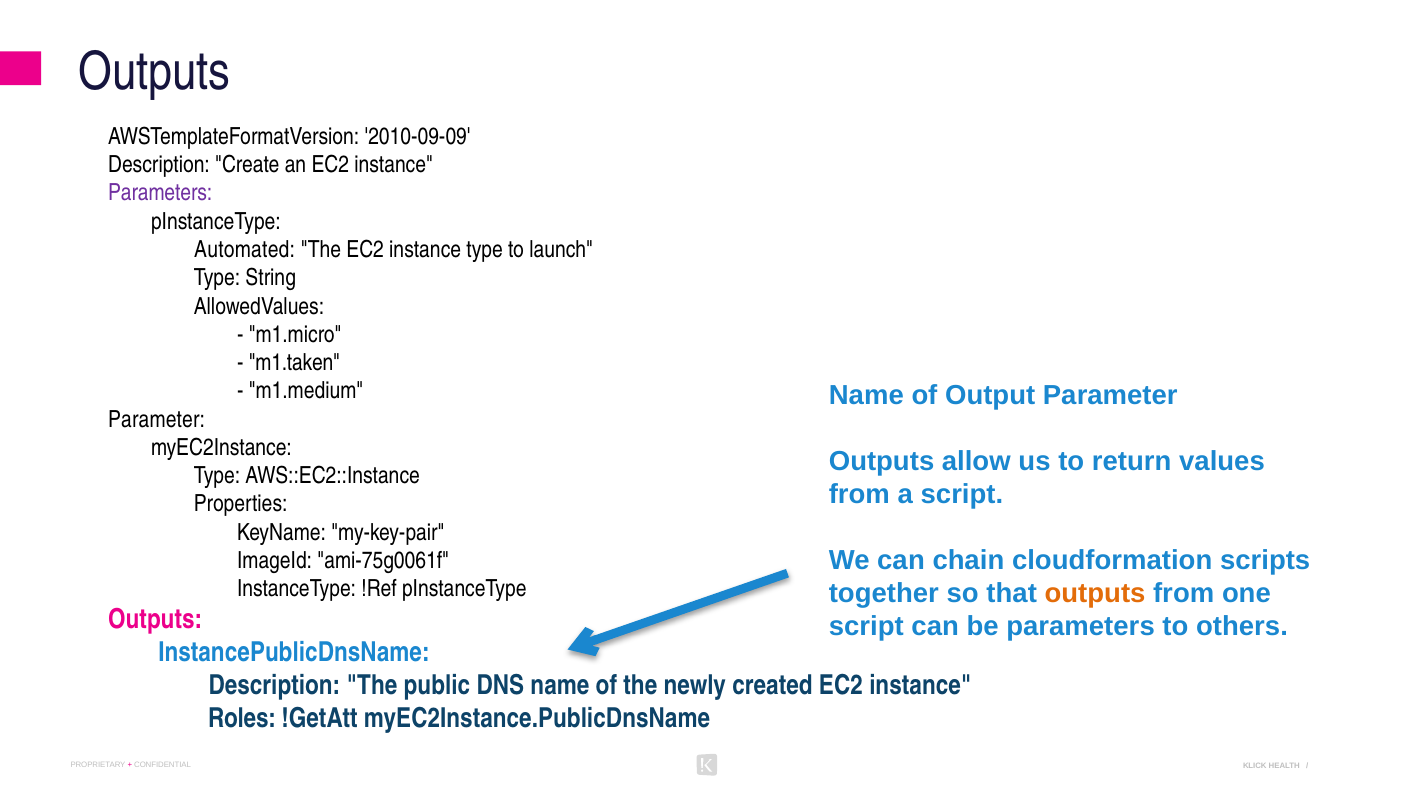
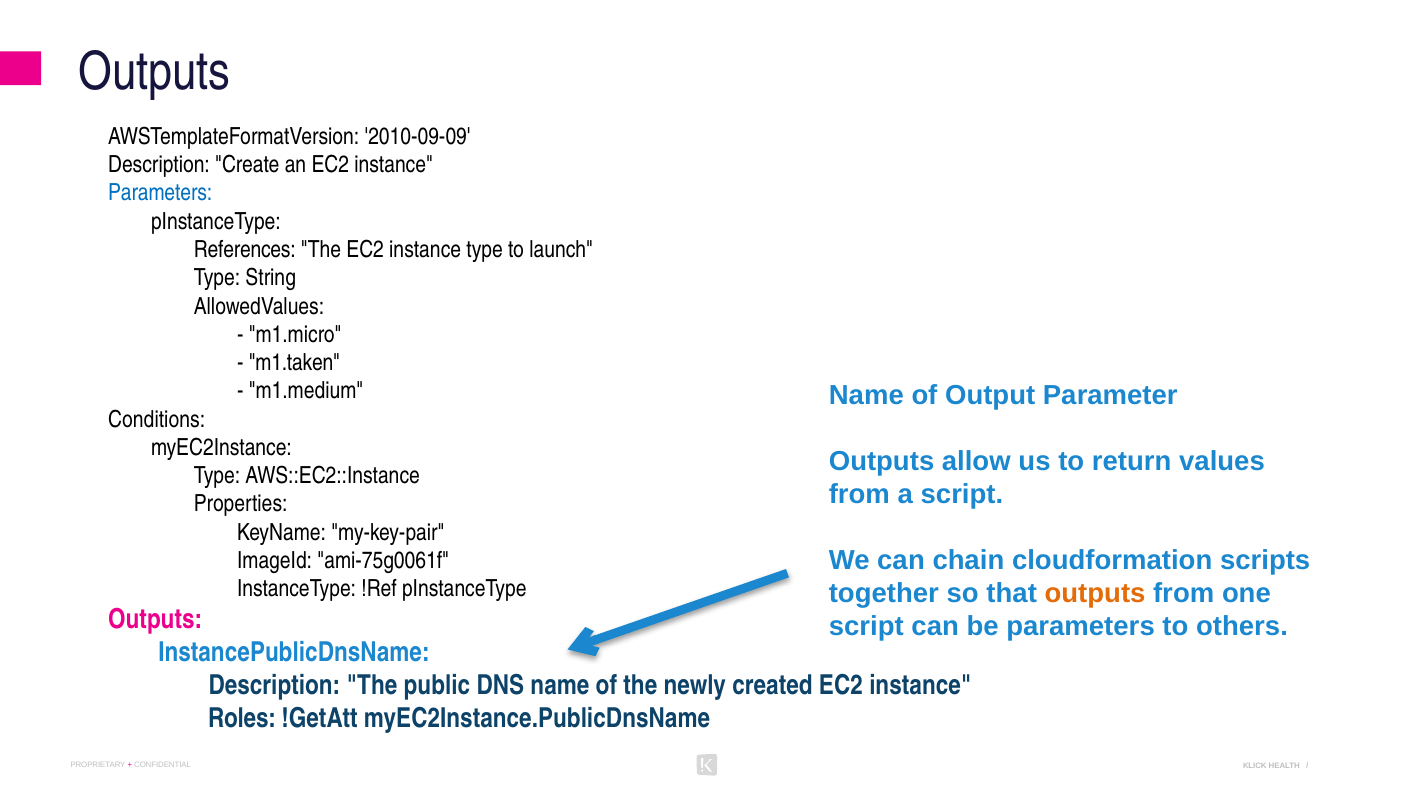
Parameters at (160, 193) colour: purple -> blue
Automated: Automated -> References
Parameter at (157, 420): Parameter -> Conditions
